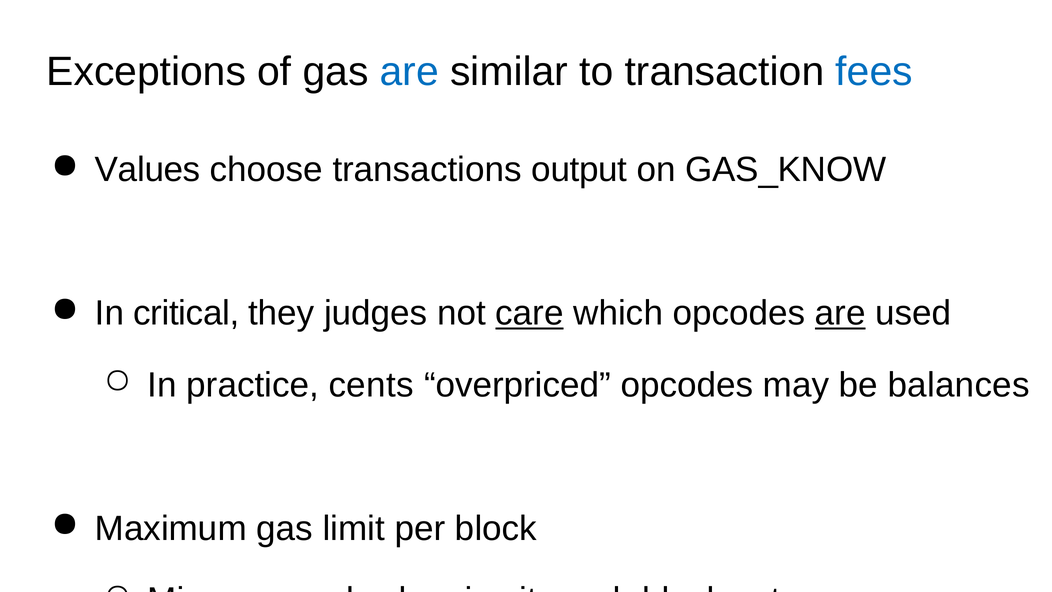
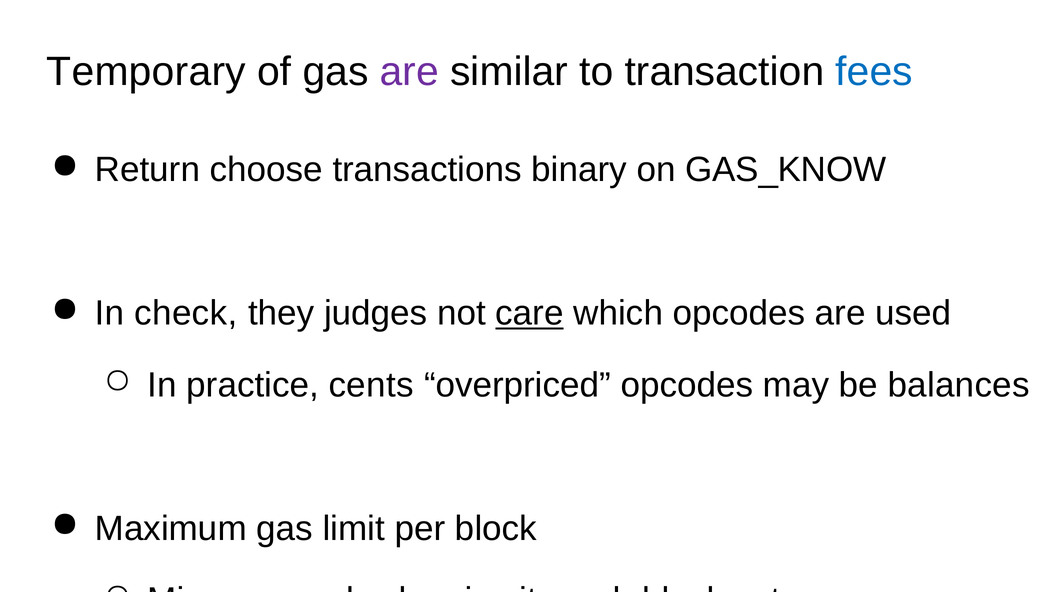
Exceptions: Exceptions -> Temporary
are at (409, 72) colour: blue -> purple
Values: Values -> Return
output: output -> binary
critical: critical -> check
are at (840, 313) underline: present -> none
